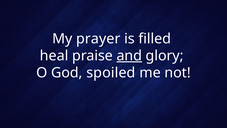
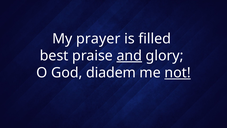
heal: heal -> best
spoiled: spoiled -> diadem
not underline: none -> present
